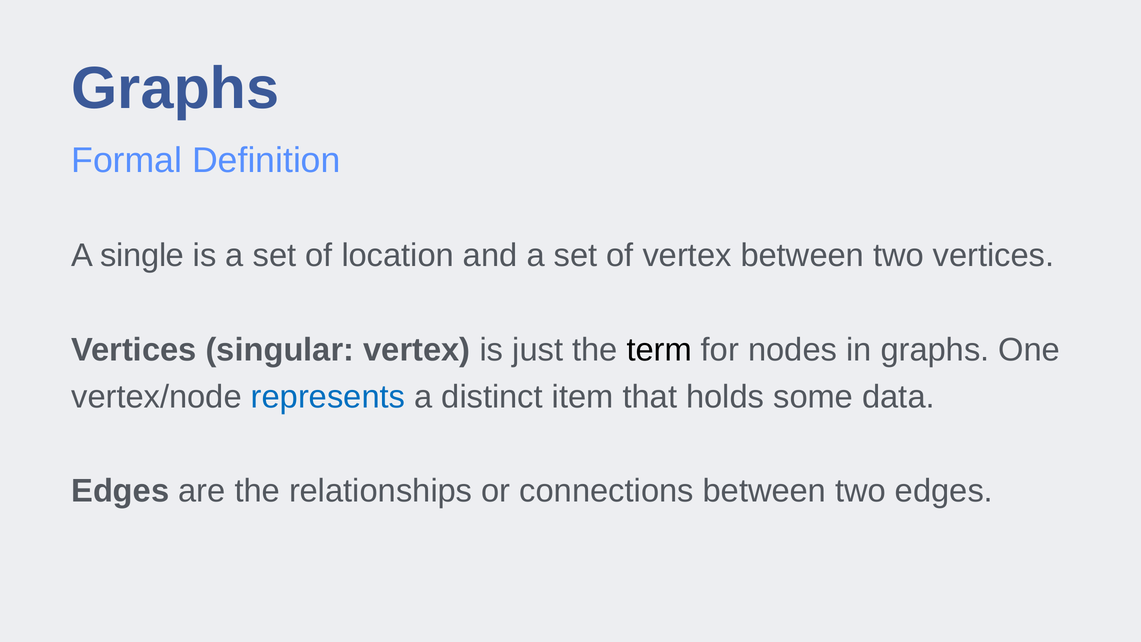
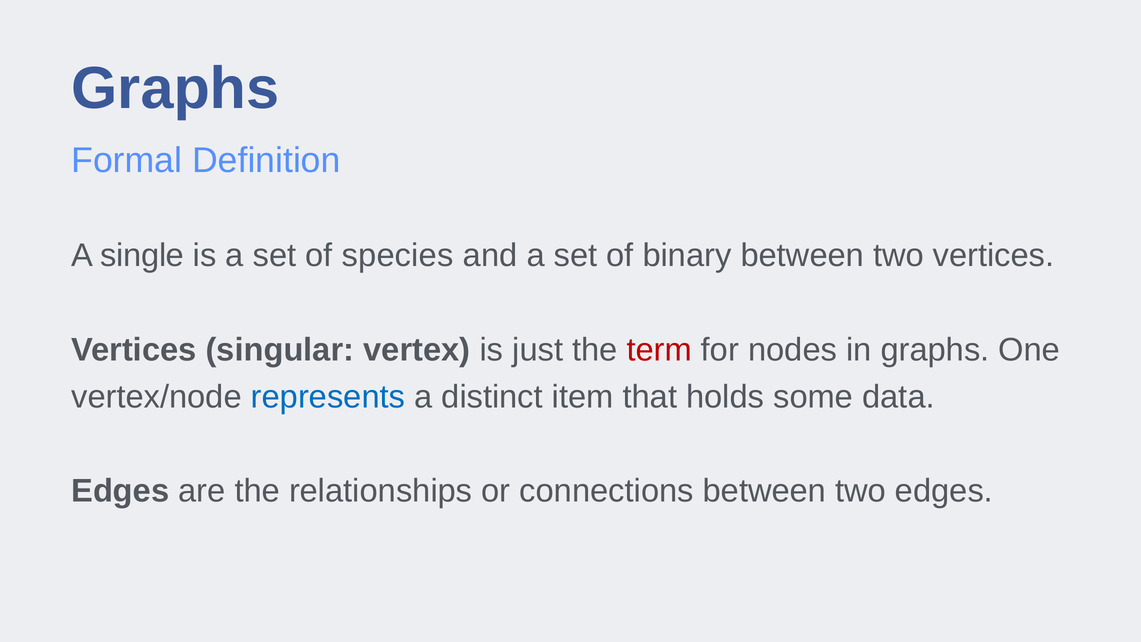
location: location -> species
of vertex: vertex -> binary
term colour: black -> red
